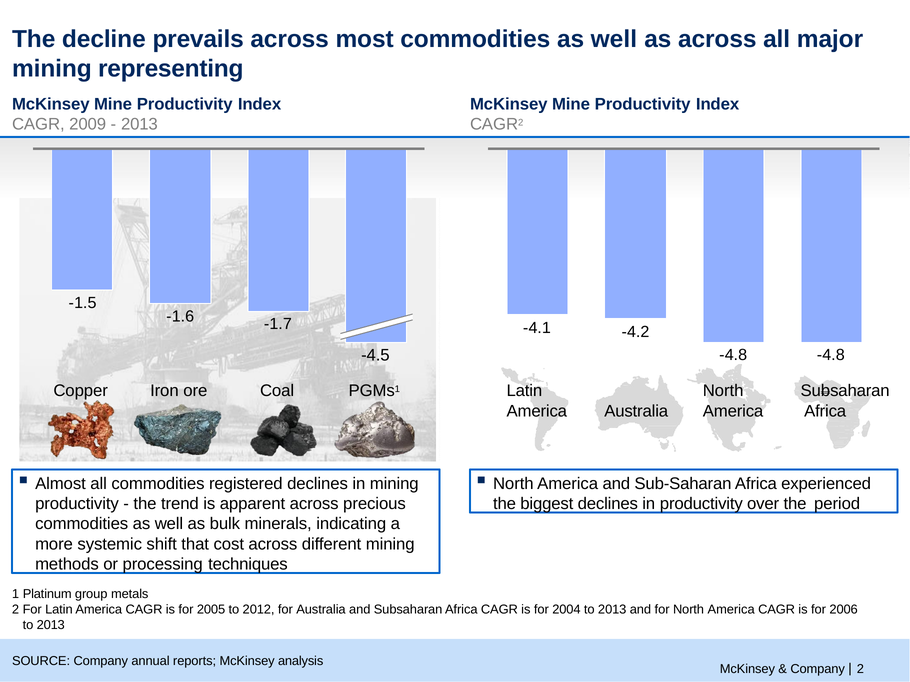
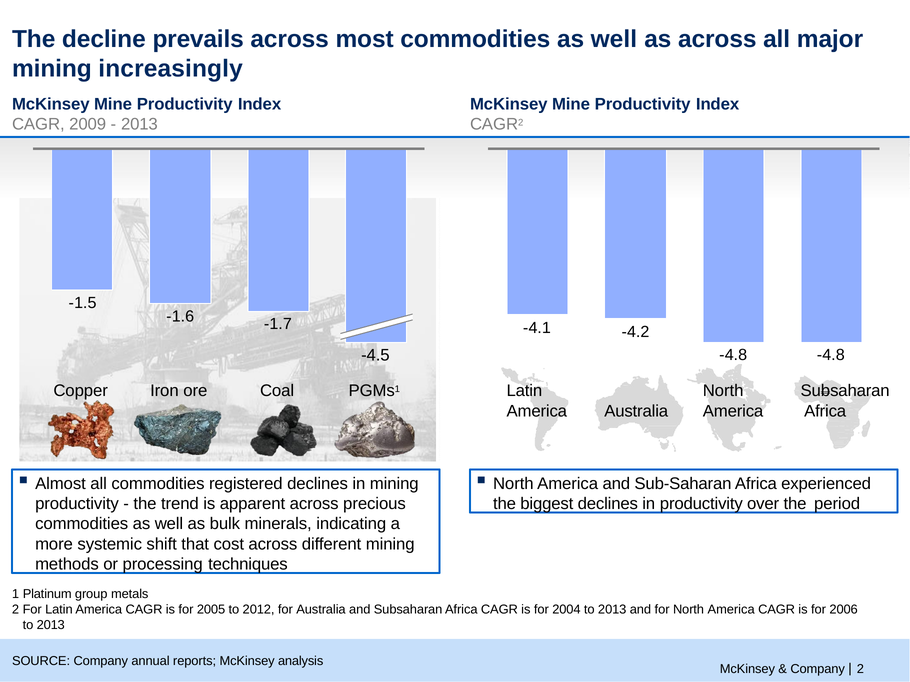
representing: representing -> increasingly
